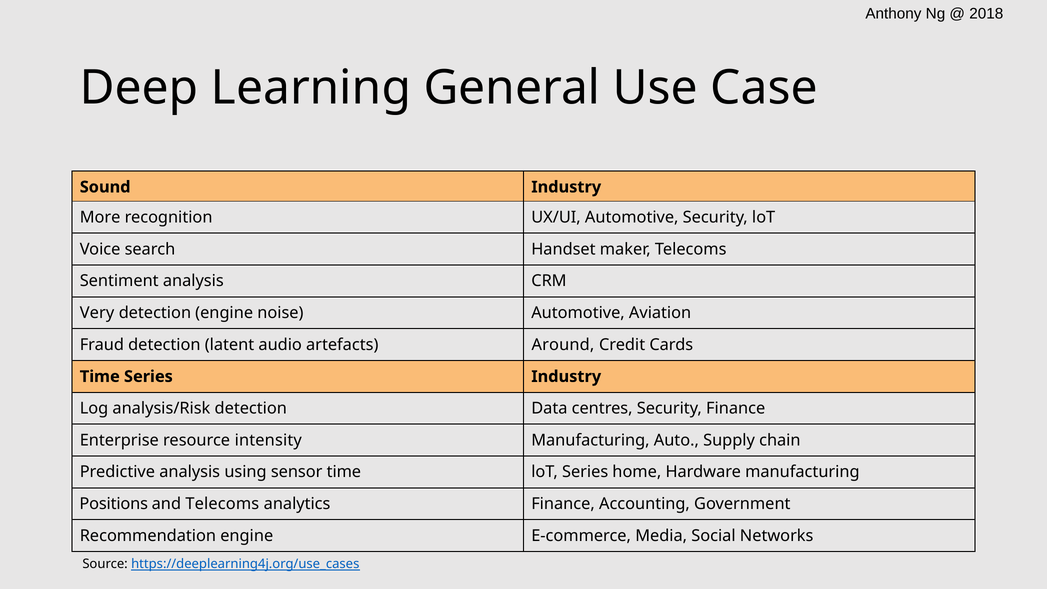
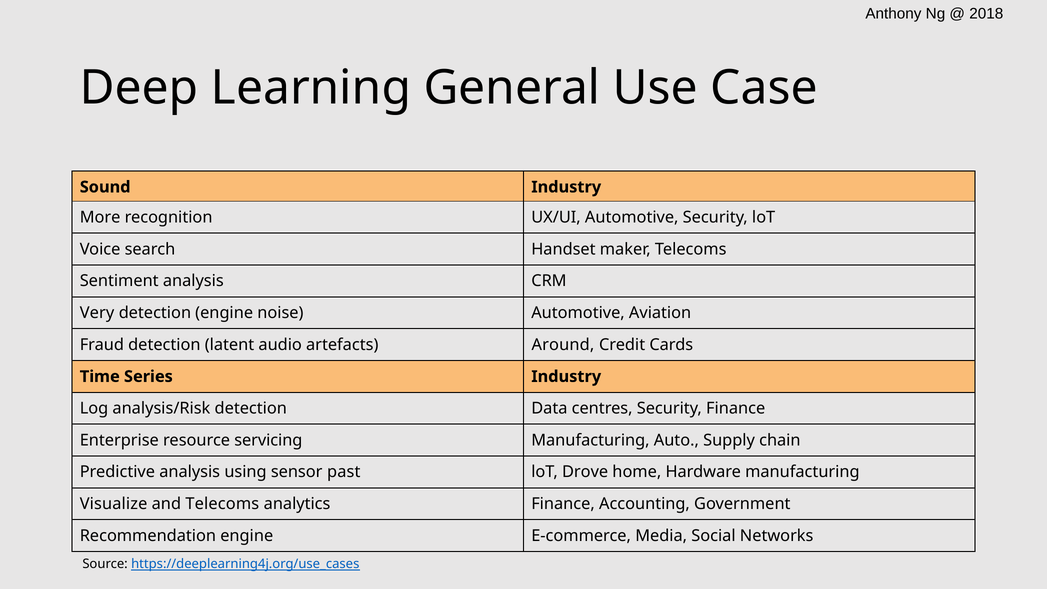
intensity: intensity -> servicing
sensor time: time -> past
loT Series: Series -> Drove
Positions: Positions -> Visualize
